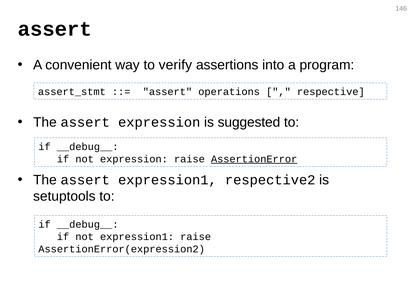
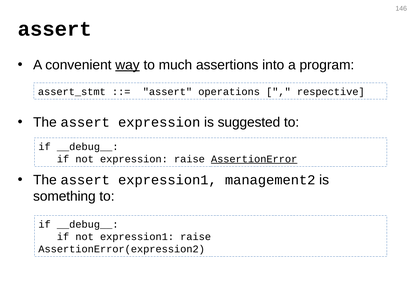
way underline: none -> present
verify: verify -> much
respective2: respective2 -> management2
setuptools: setuptools -> something
